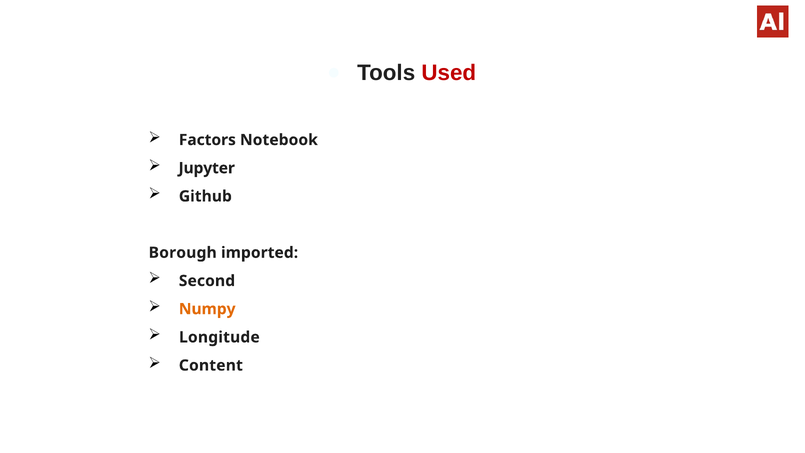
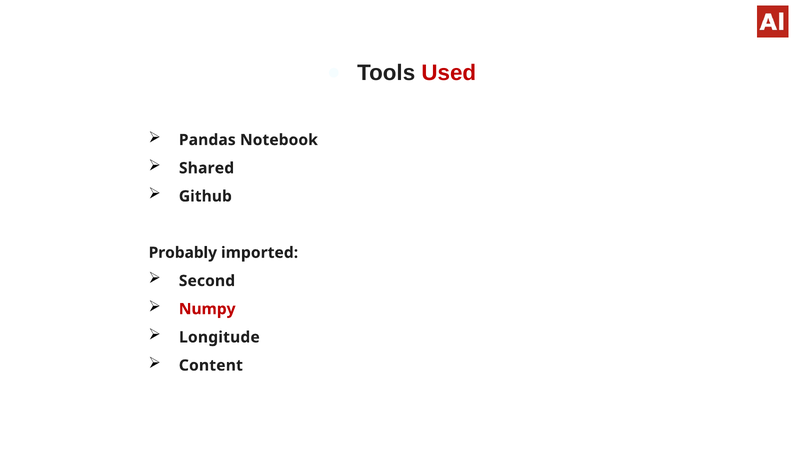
Factors: Factors -> Pandas
Jupyter: Jupyter -> Shared
Borough: Borough -> Probably
Numpy colour: orange -> red
